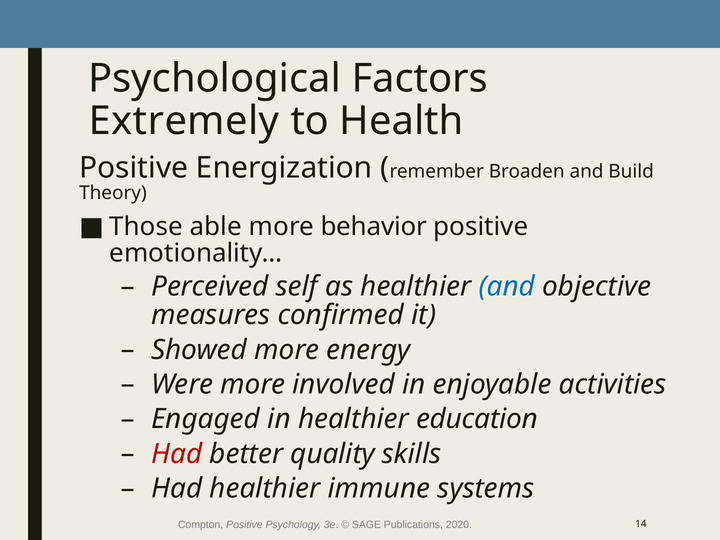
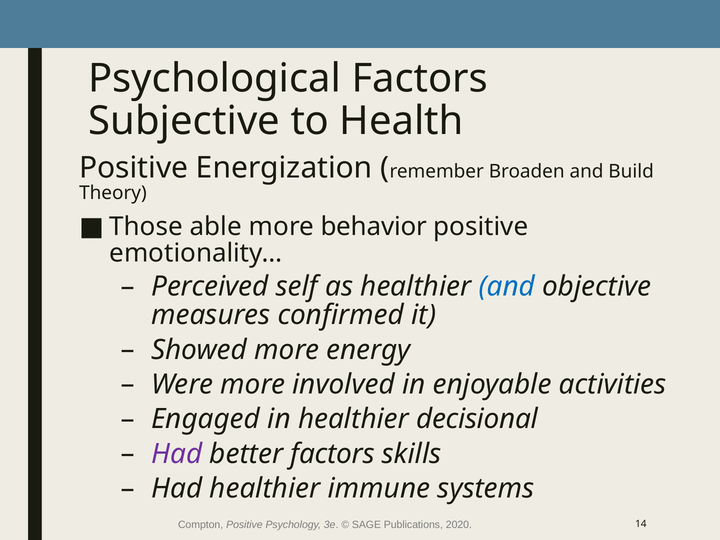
Extremely: Extremely -> Subjective
education: education -> decisional
Had at (177, 454) colour: red -> purple
better quality: quality -> factors
